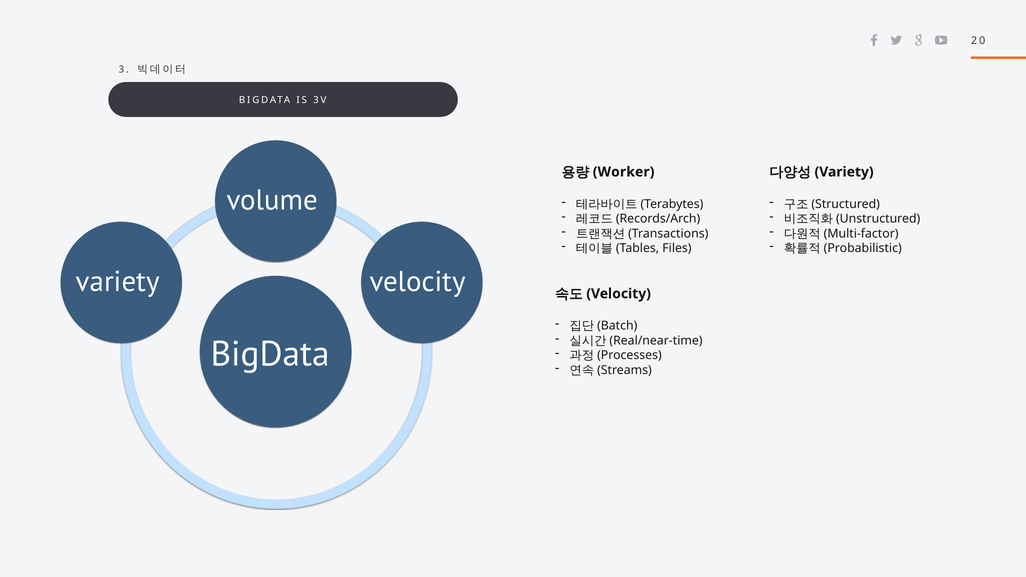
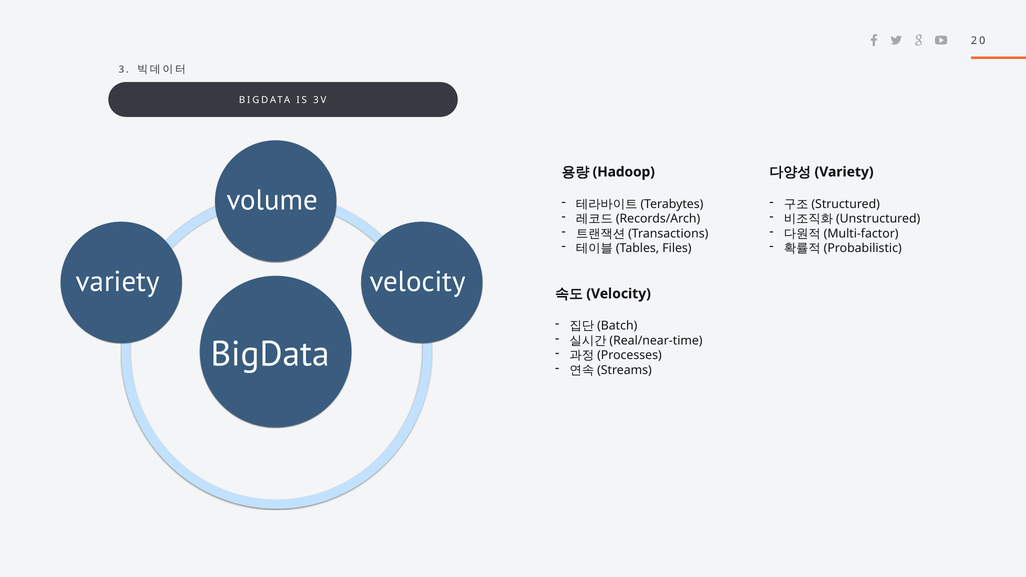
Worker: Worker -> Hadoop
